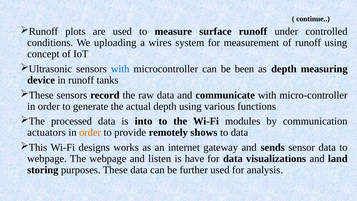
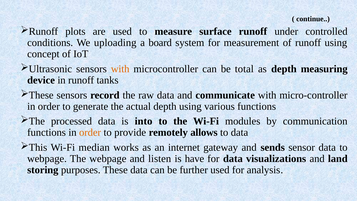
wires: wires -> board
with at (120, 69) colour: blue -> orange
been: been -> total
actuators at (46, 132): actuators -> functions
shows: shows -> allows
designs: designs -> median
